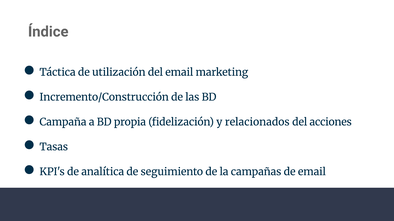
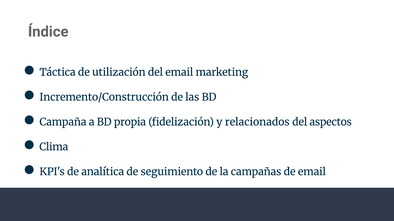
acciones: acciones -> aspectos
Tasas: Tasas -> Clima
